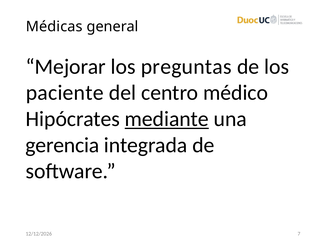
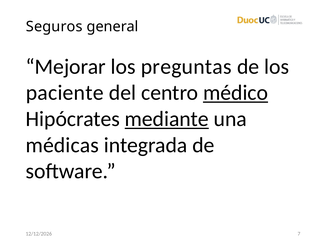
Médicas: Médicas -> Seguros
médico underline: none -> present
gerencia: gerencia -> médicas
